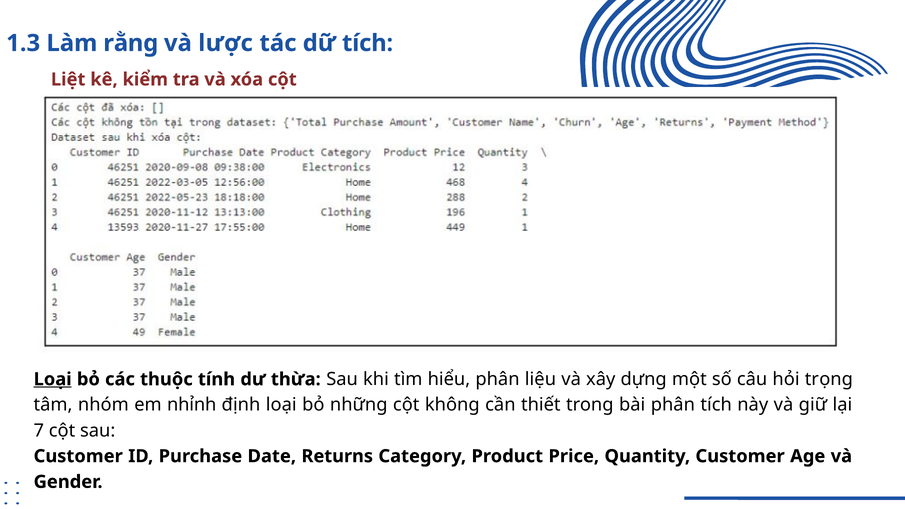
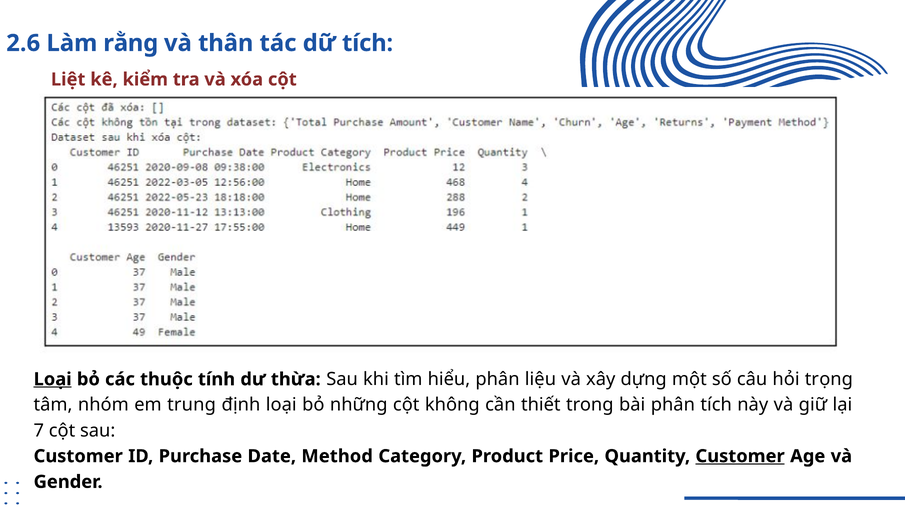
1.3: 1.3 -> 2.6
lược: lược -> thân
nhỉnh: nhỉnh -> trung
Returns: Returns -> Method
Customer at (740, 456) underline: none -> present
